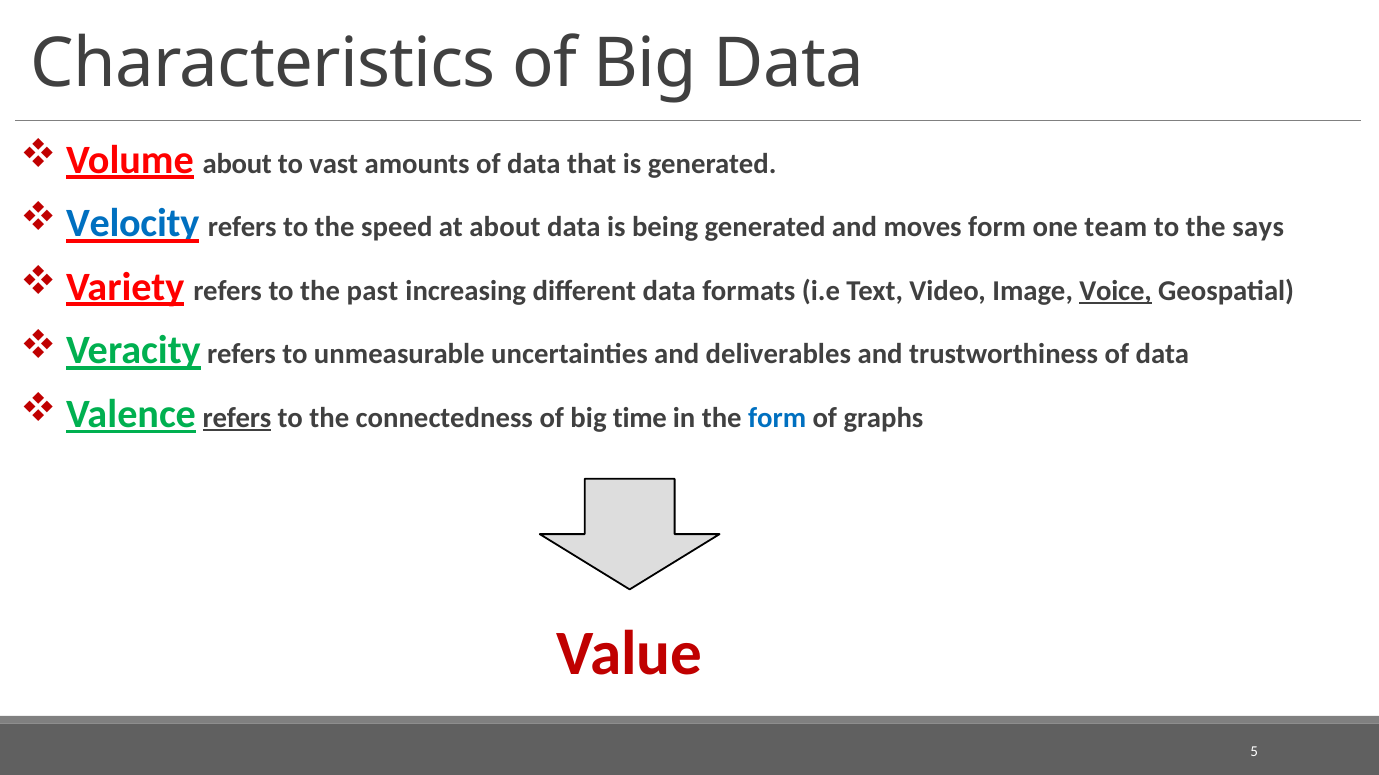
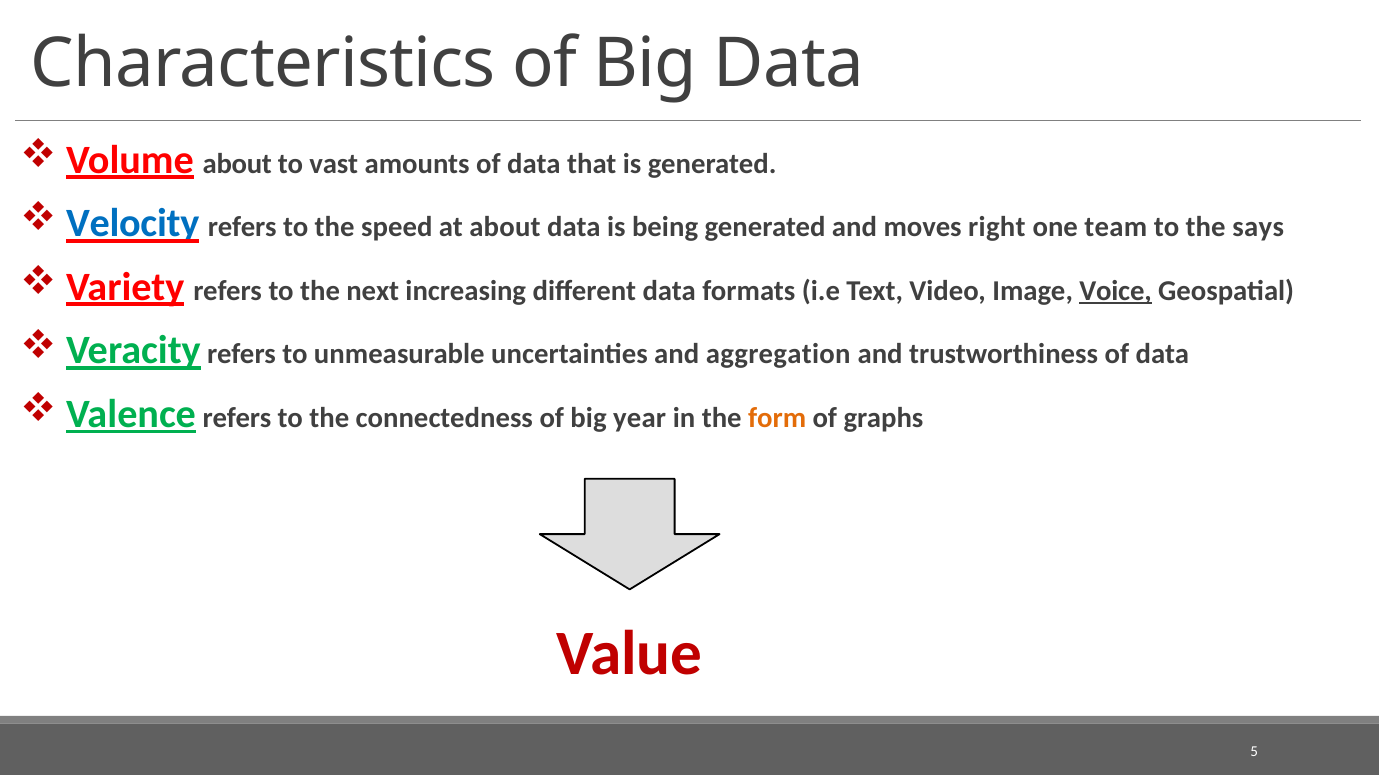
moves form: form -> right
past: past -> next
deliverables: deliverables -> aggregation
refers at (237, 418) underline: present -> none
time: time -> year
form at (777, 418) colour: blue -> orange
